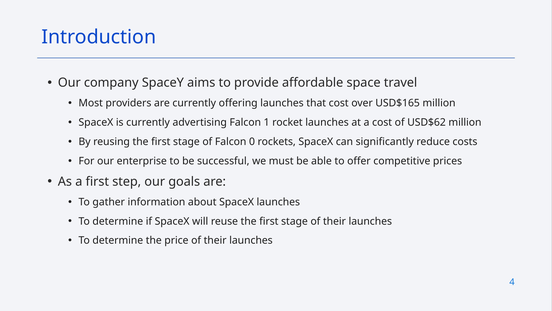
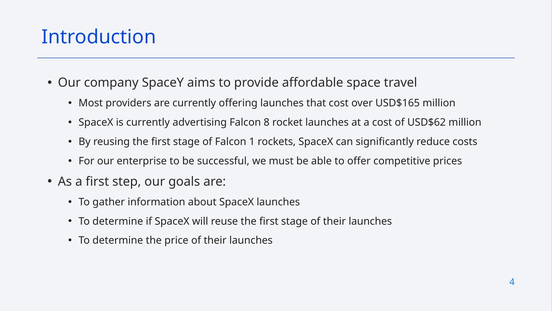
1: 1 -> 8
0: 0 -> 1
